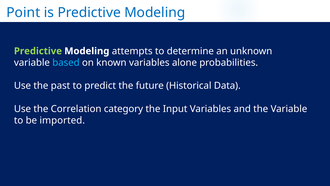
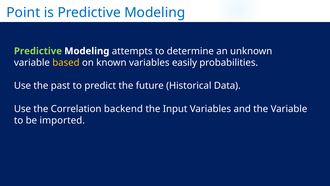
based colour: light blue -> yellow
alone: alone -> easily
category: category -> backend
